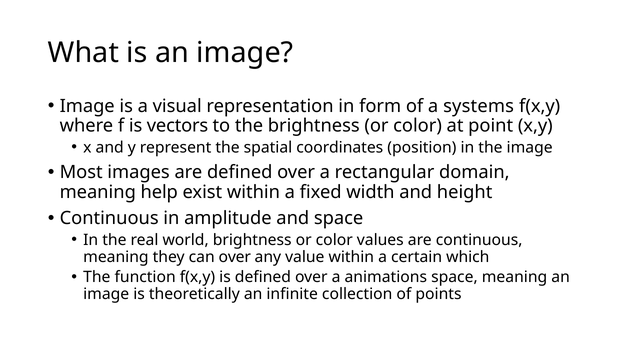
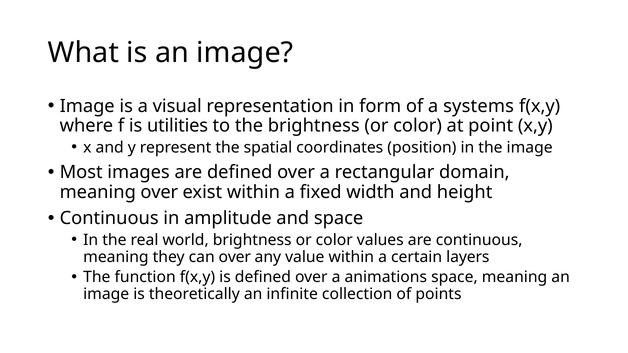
vectors: vectors -> utilities
meaning help: help -> over
which: which -> layers
